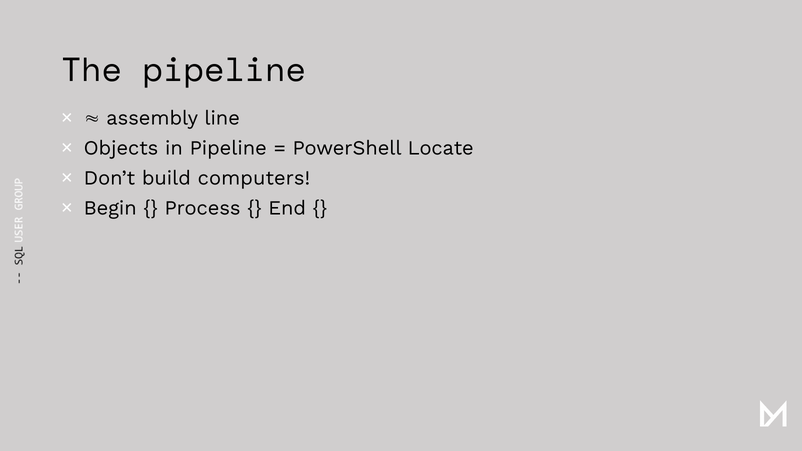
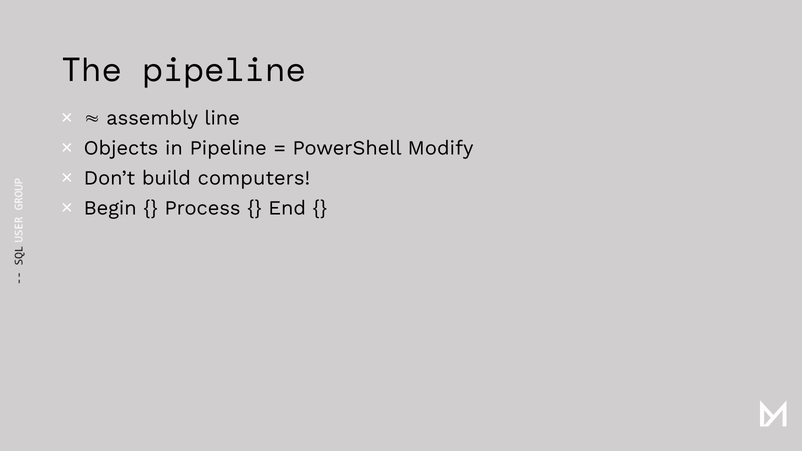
Locate: Locate -> Modify
